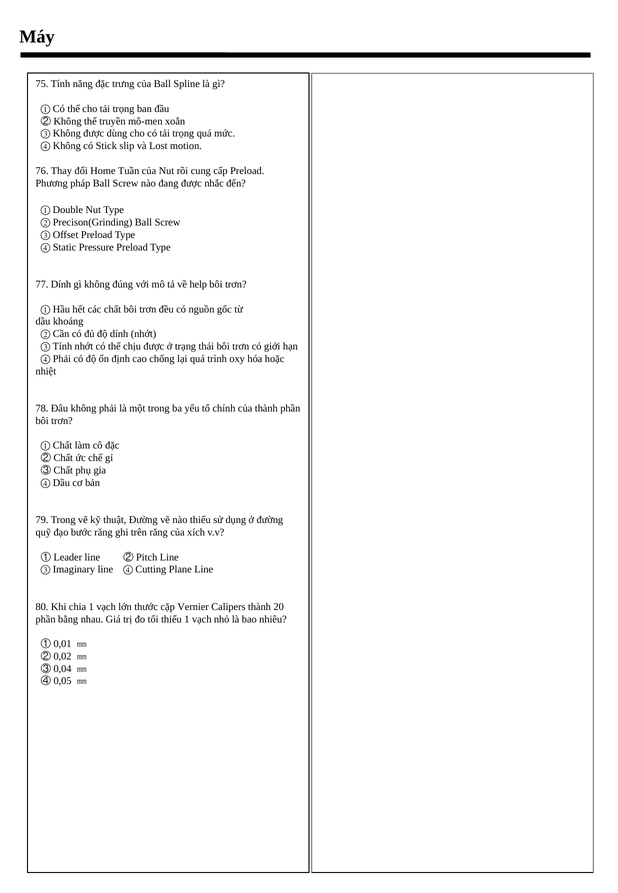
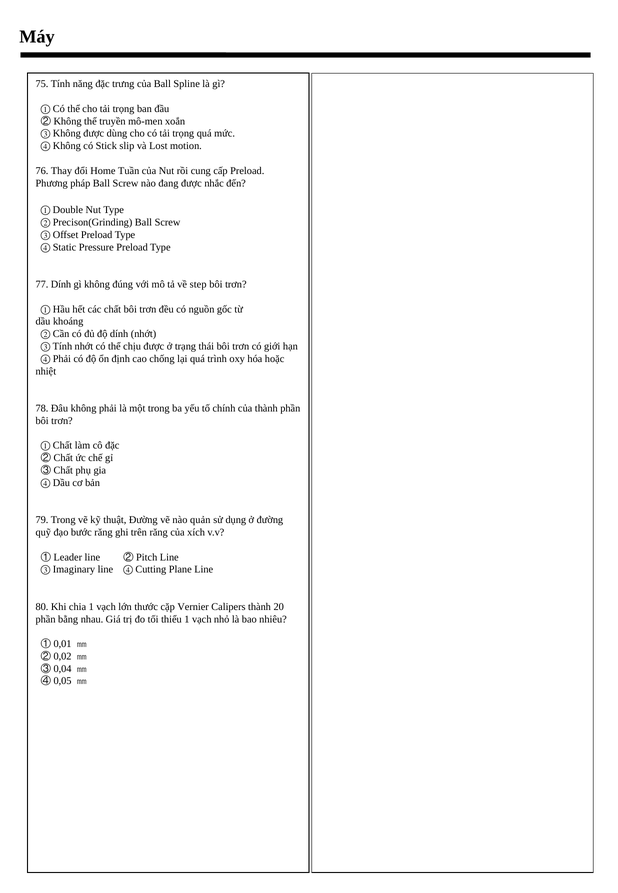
help: help -> step
nào thiểu: thiểu -> quản
